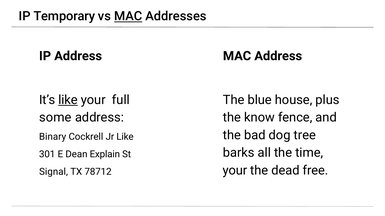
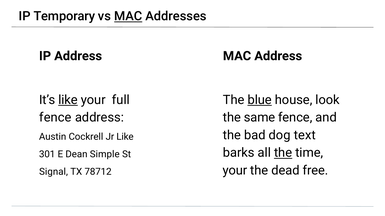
blue underline: none -> present
plus: plus -> look
some at (55, 118): some -> fence
know: know -> same
tree: tree -> text
Binary: Binary -> Austin
the at (283, 153) underline: none -> present
Explain: Explain -> Simple
